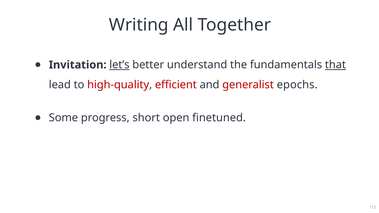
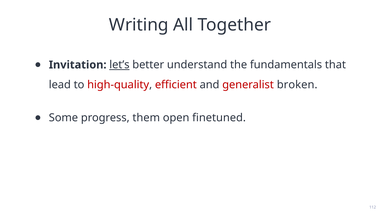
that underline: present -> none
epochs: epochs -> broken
short: short -> them
